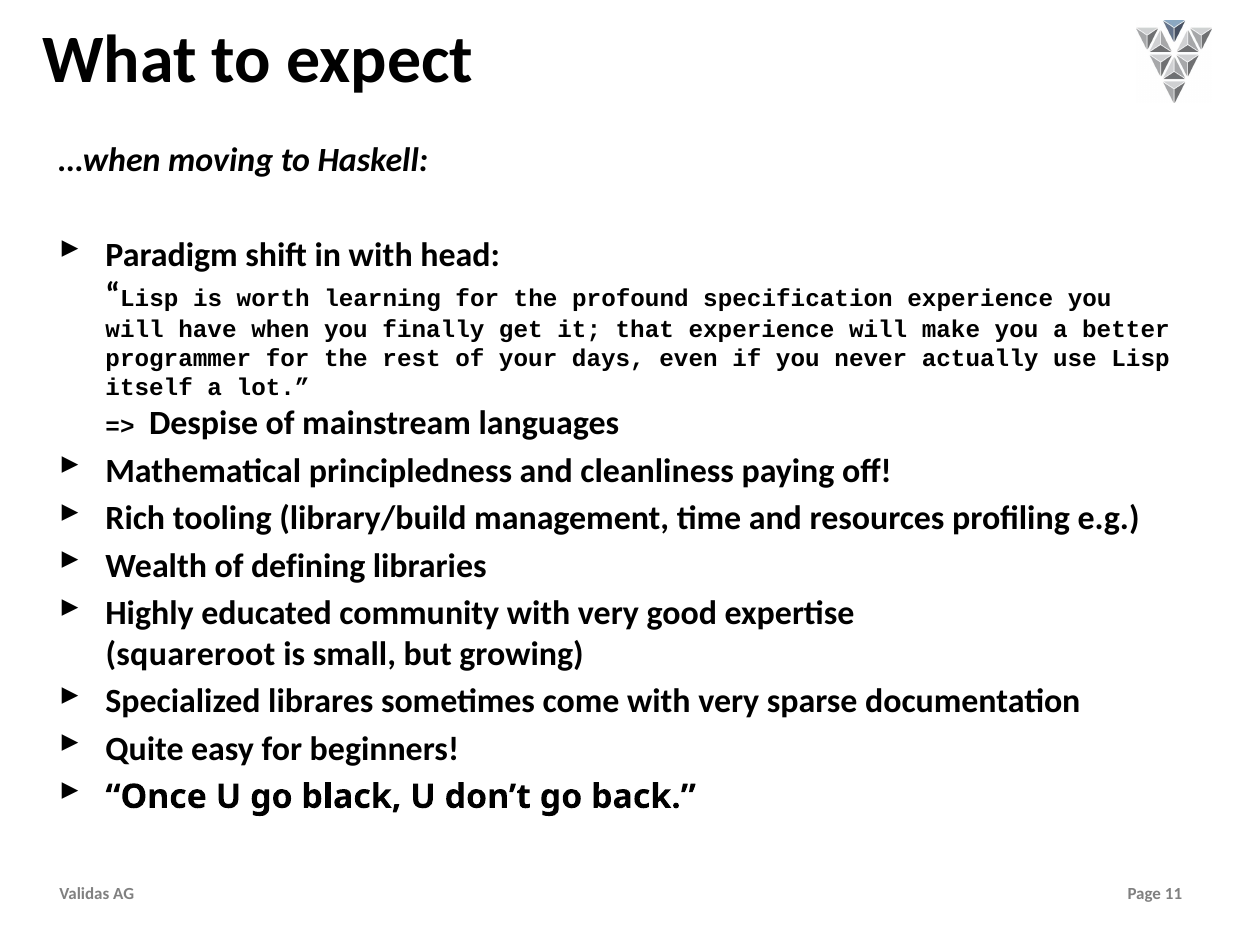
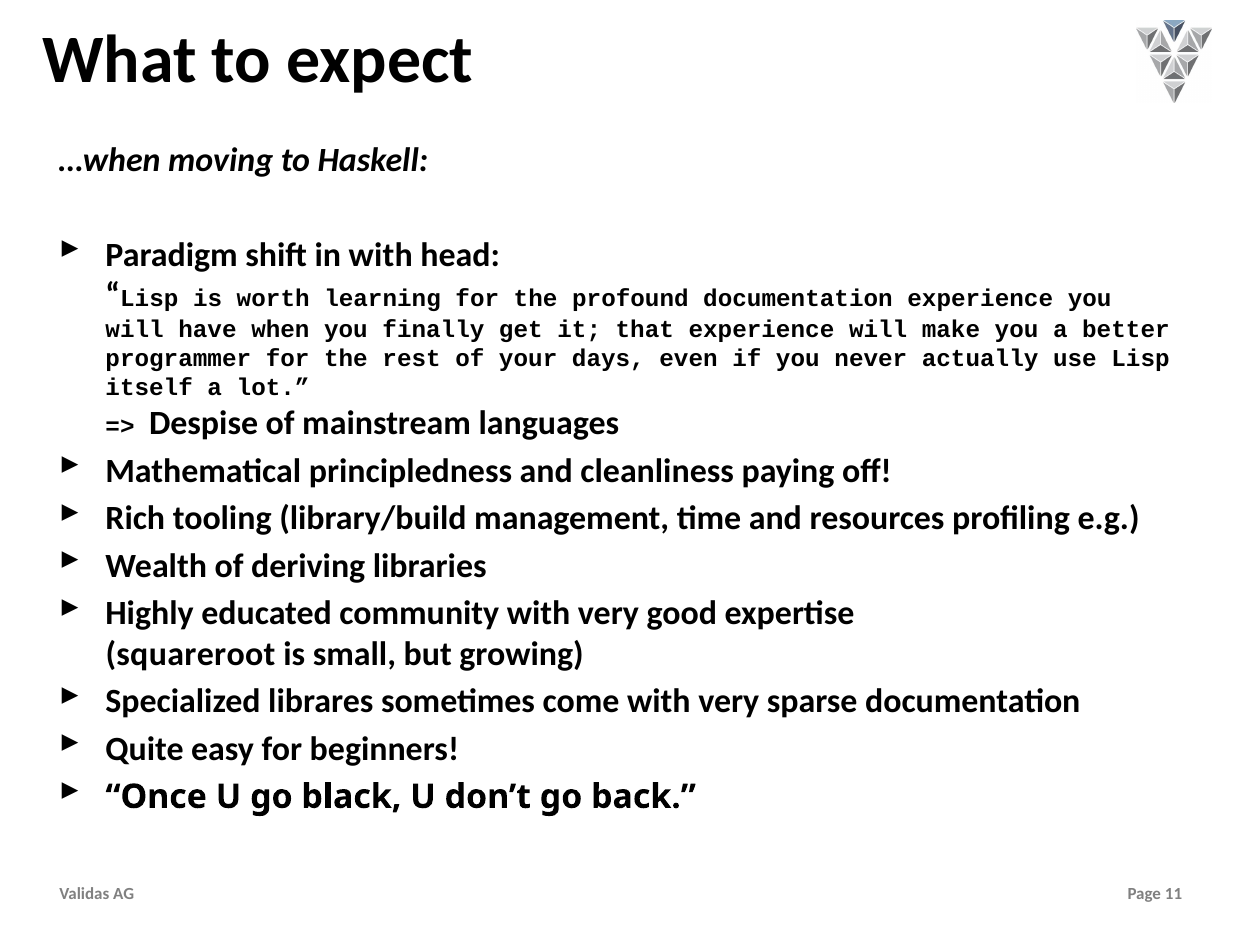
profound specification: specification -> documentation
defining: defining -> deriving
